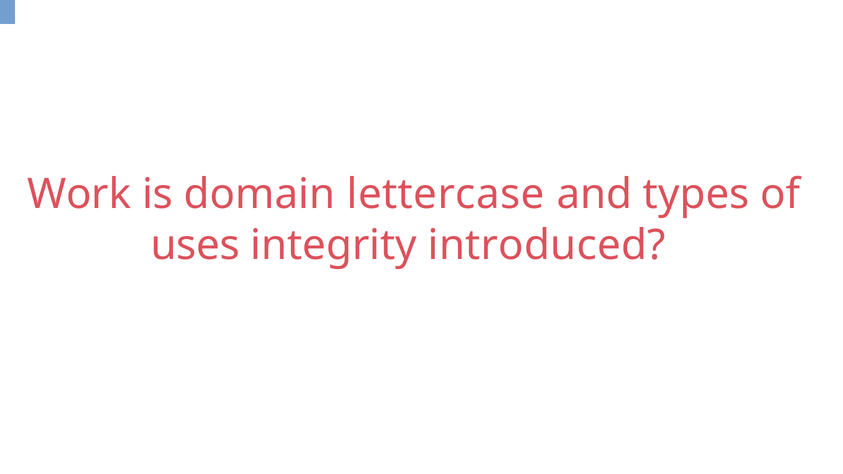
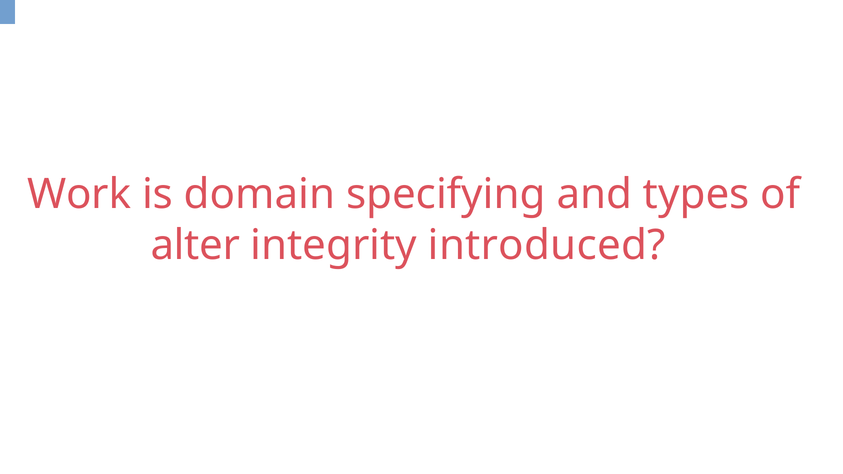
lettercase: lettercase -> specifying
uses: uses -> alter
